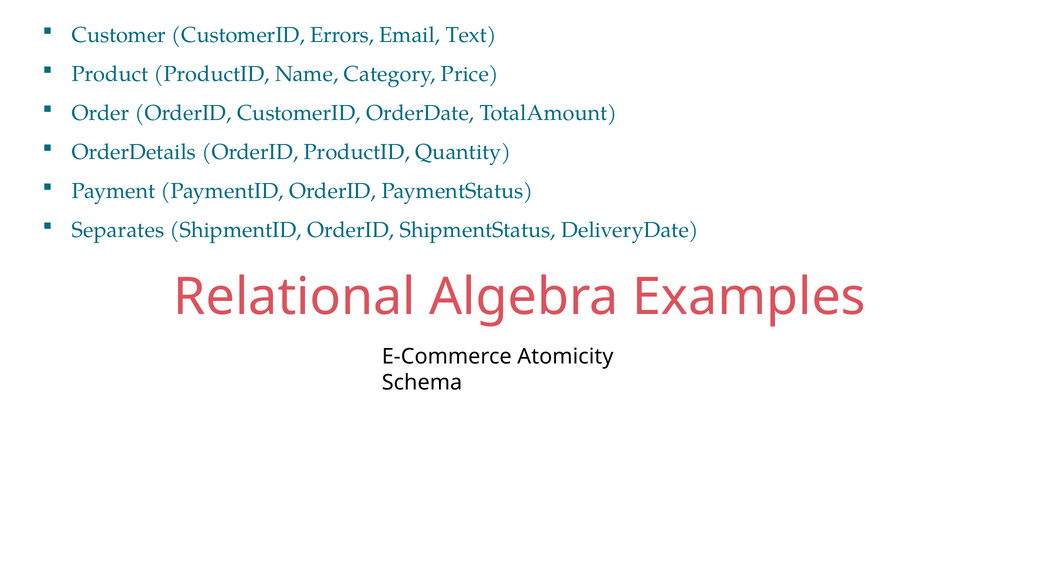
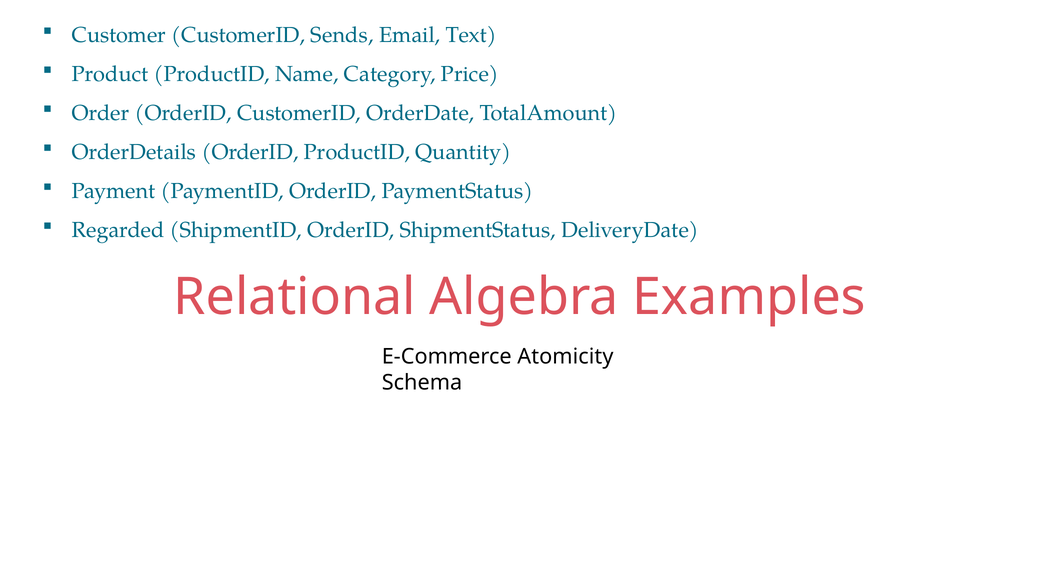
Errors: Errors -> Sends
Separates: Separates -> Regarded
